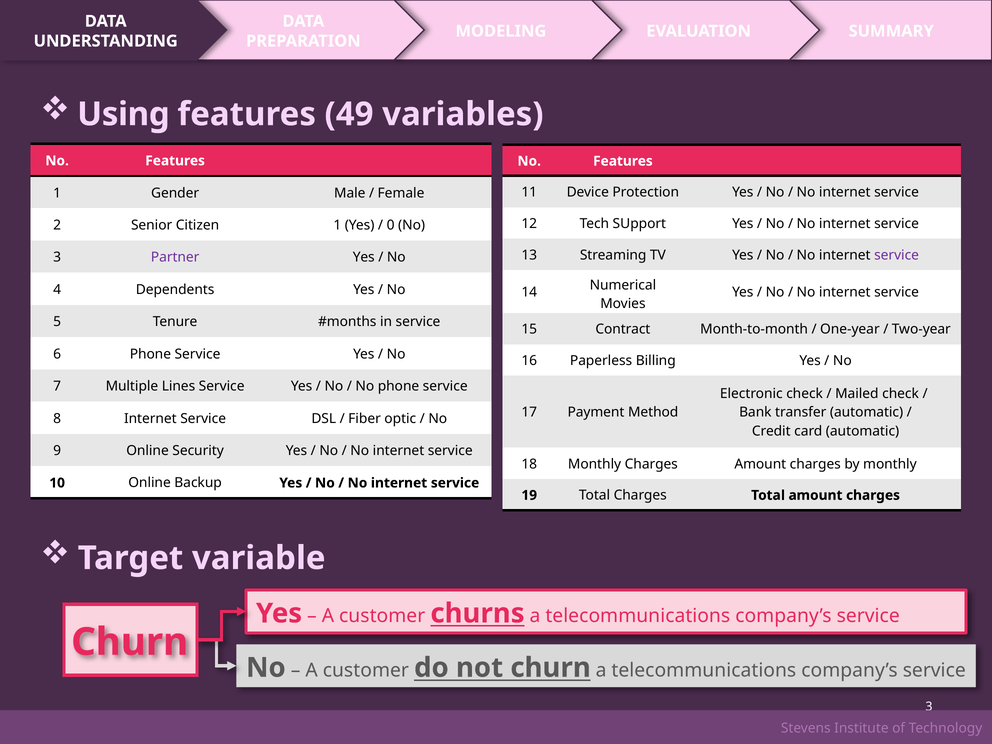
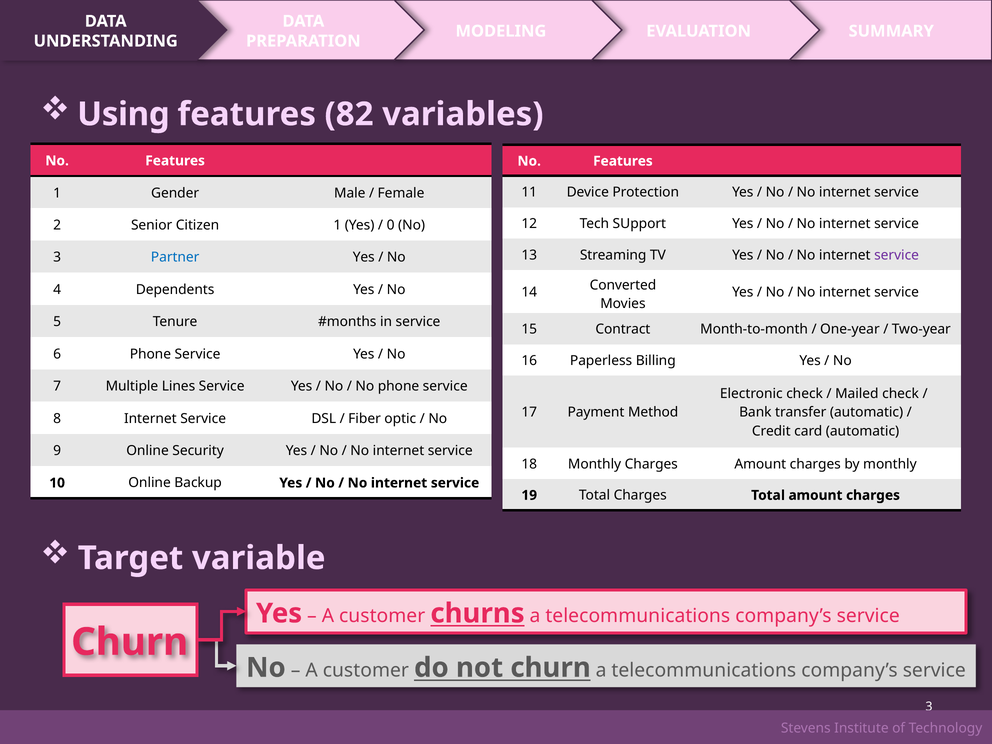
49: 49 -> 82
Partner colour: purple -> blue
Numerical: Numerical -> Converted
